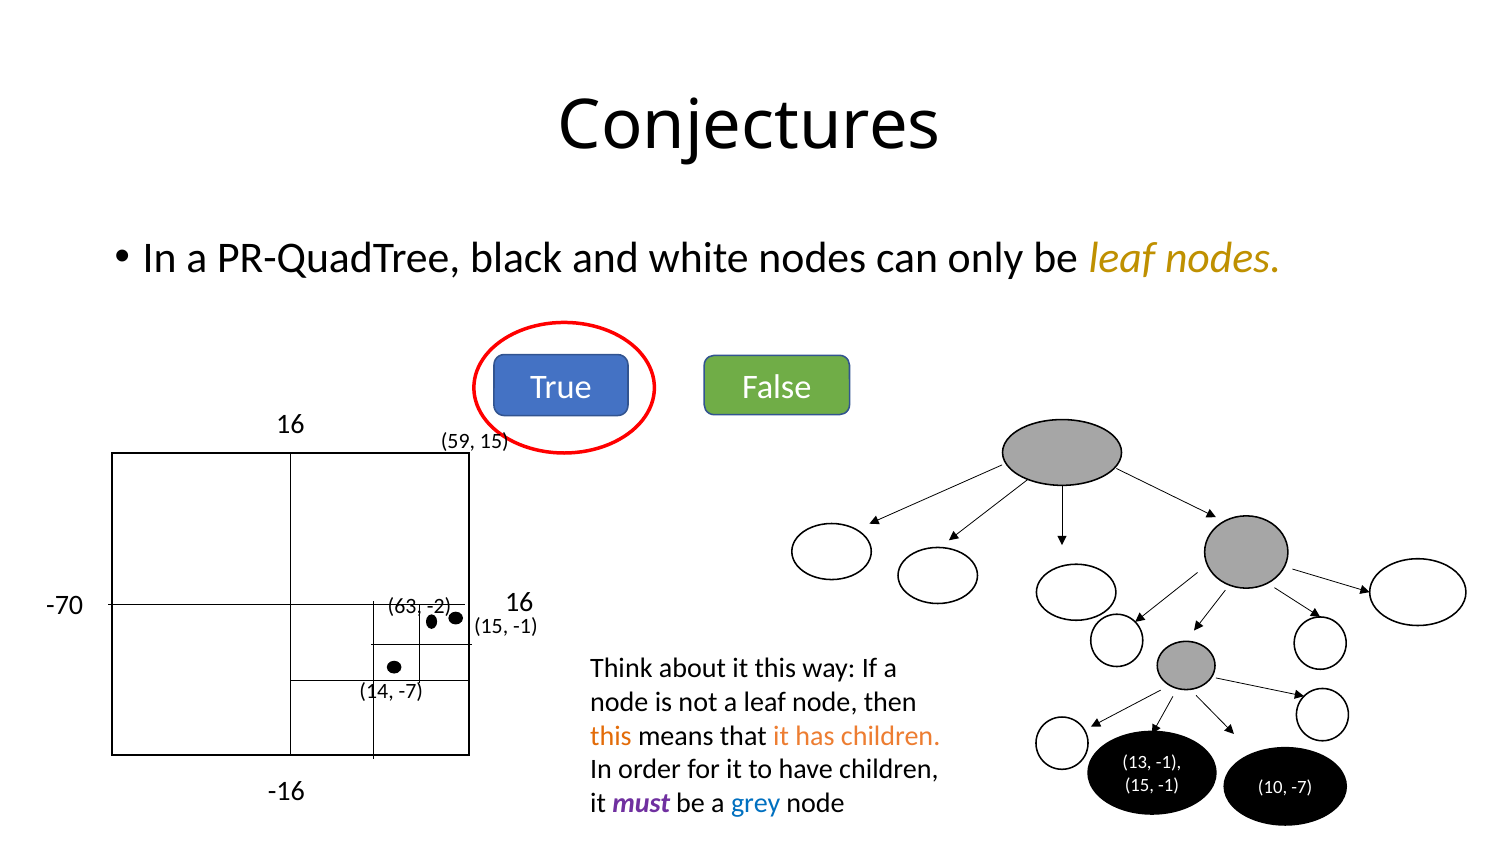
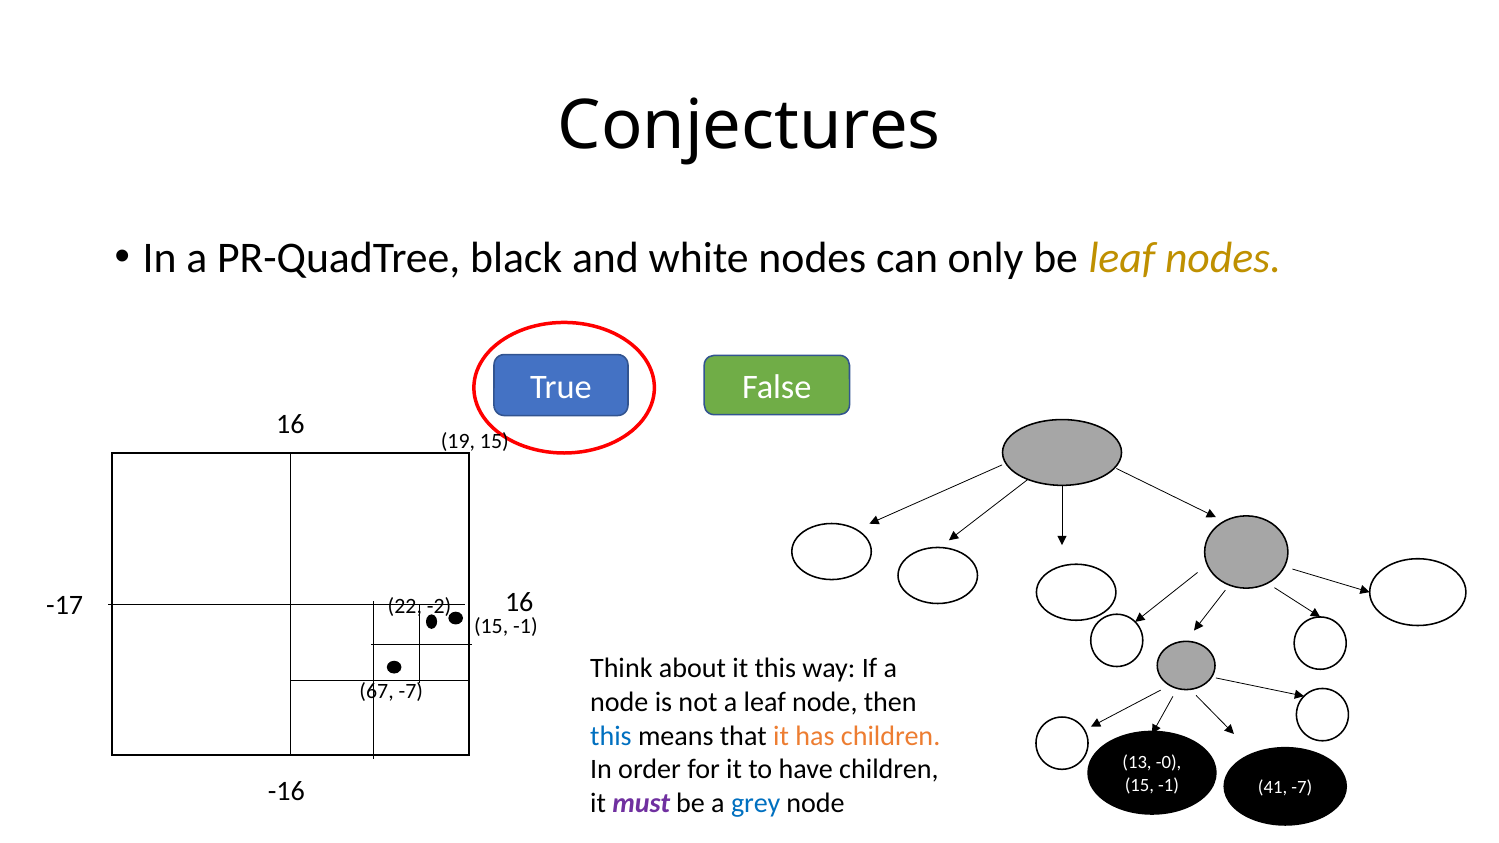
59: 59 -> 19
-70: -70 -> -17
63: 63 -> 22
14: 14 -> 67
this at (611, 736) colour: orange -> blue
13 -1: -1 -> -0
10: 10 -> 41
